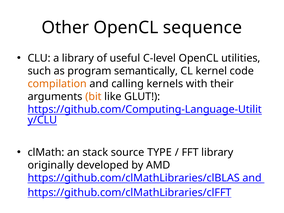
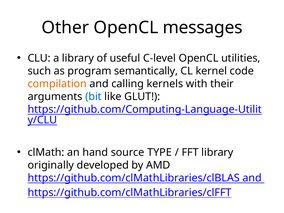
sequence: sequence -> messages
bit colour: orange -> blue
stack: stack -> hand
